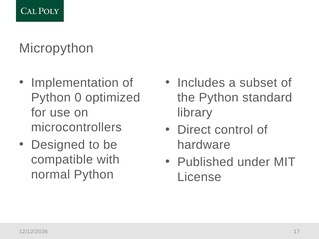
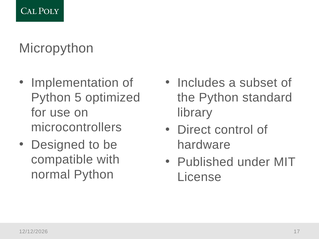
0: 0 -> 5
